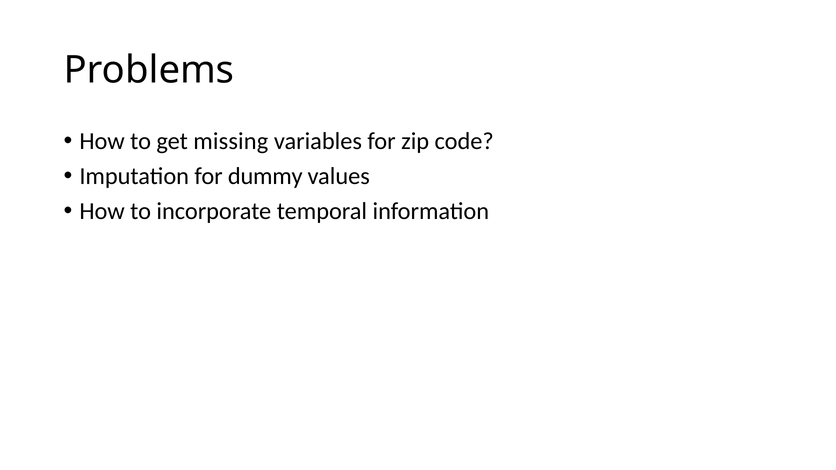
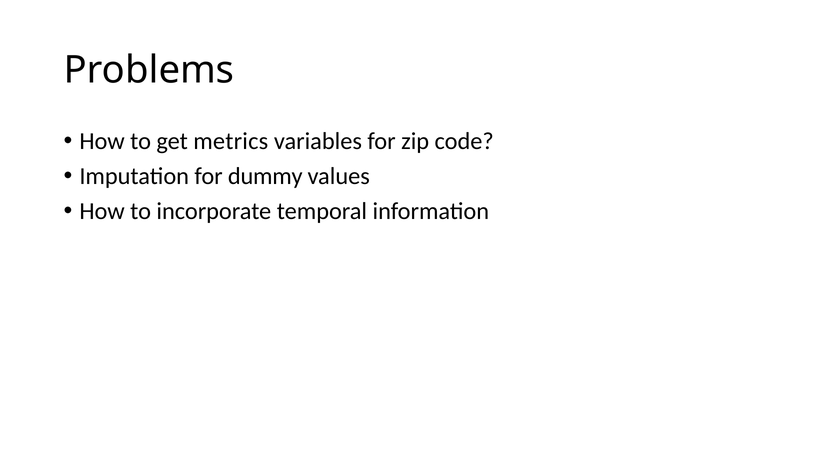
missing: missing -> metrics
